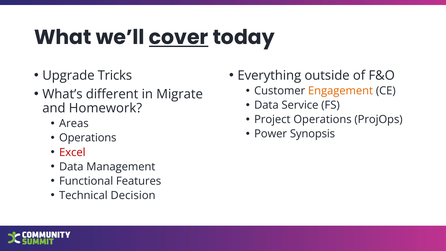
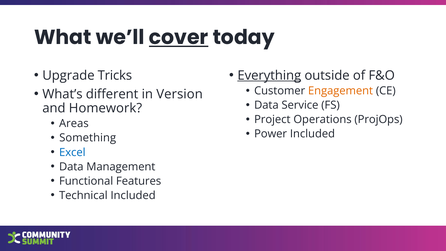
Everything underline: none -> present
Migrate: Migrate -> Version
Power Synopsis: Synopsis -> Included
Operations at (88, 138): Operations -> Something
Excel colour: red -> blue
Technical Decision: Decision -> Included
